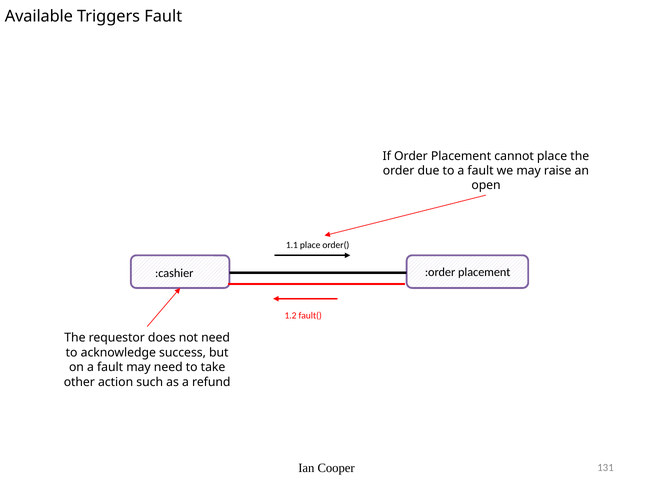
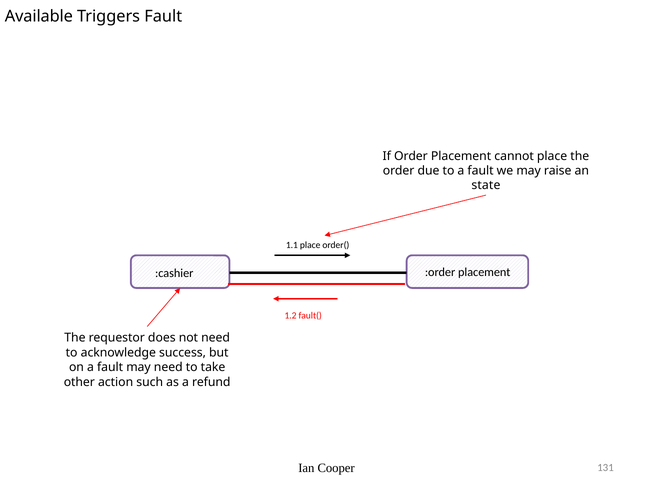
open: open -> state
